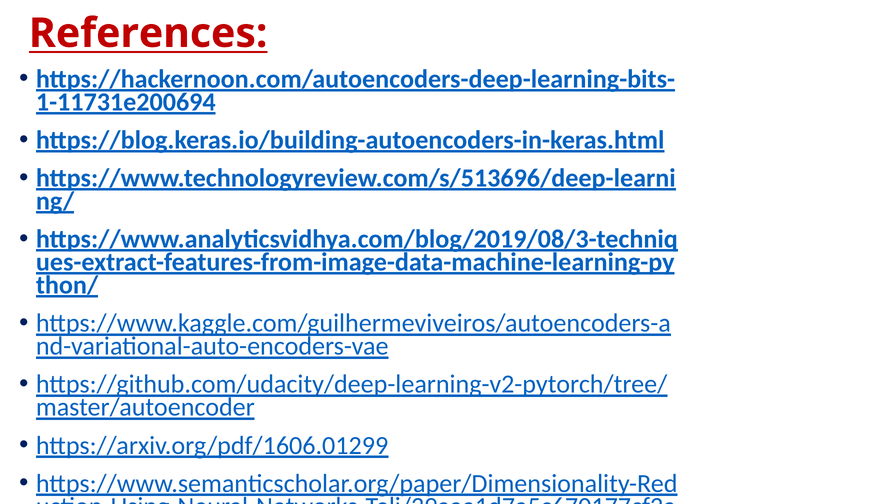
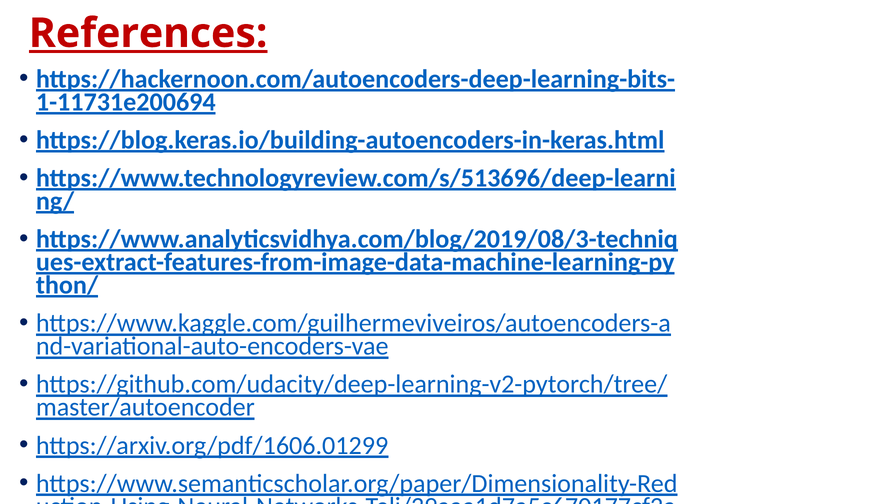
References underline: none -> present
